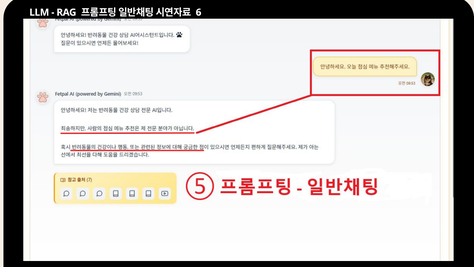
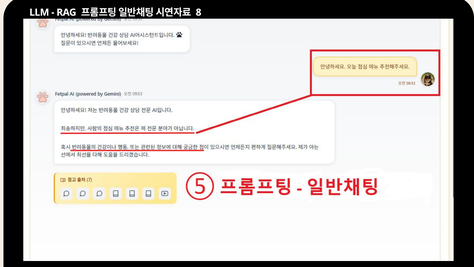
6: 6 -> 8
